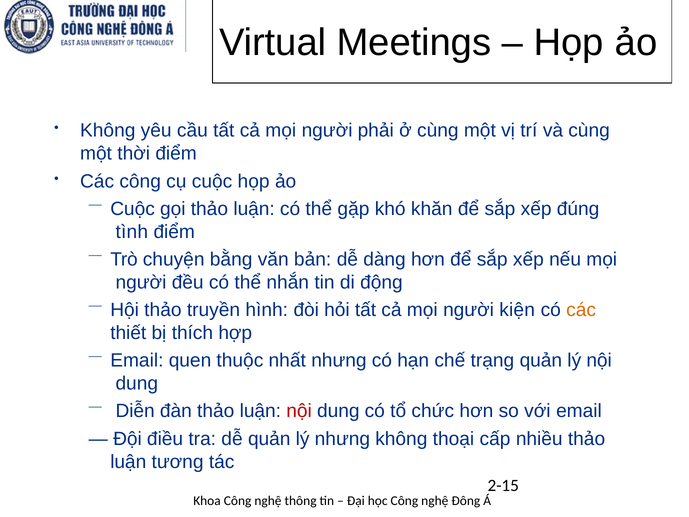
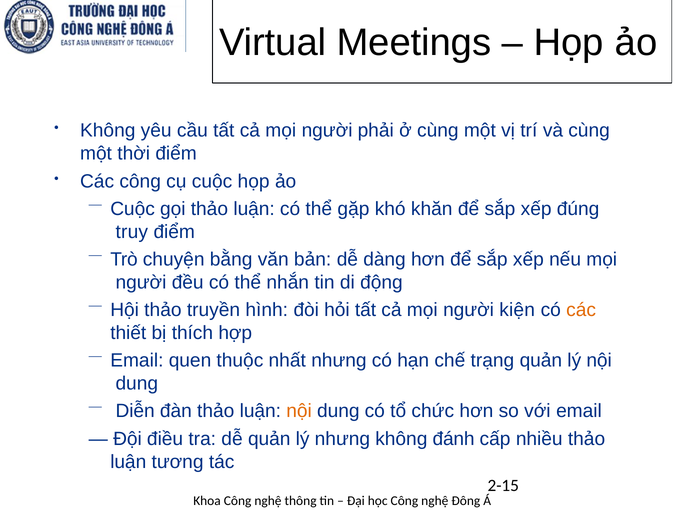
tình: tình -> truy
nội at (299, 411) colour: red -> orange
thoại: thoại -> đánh
